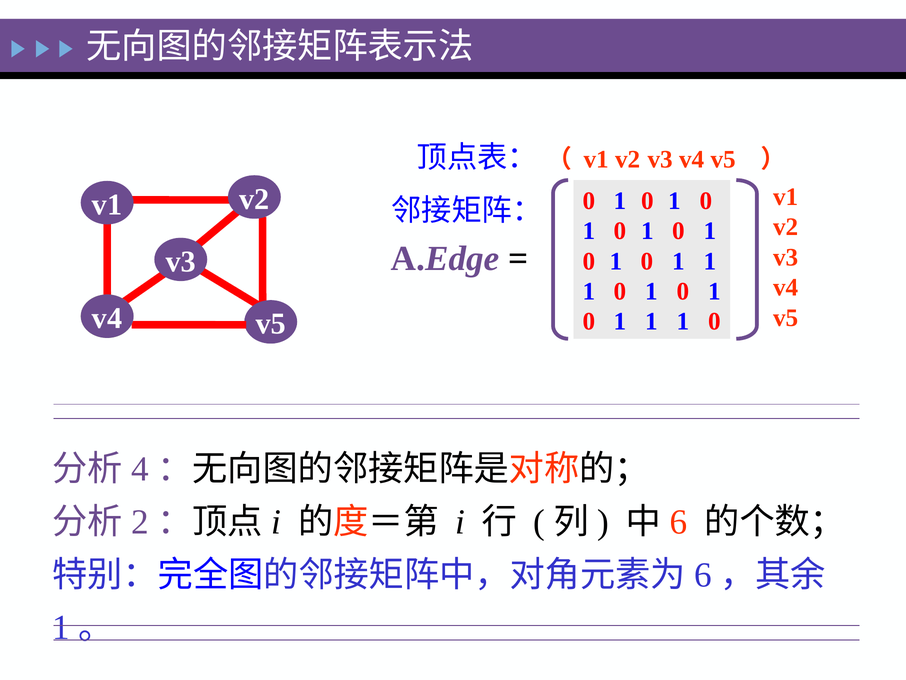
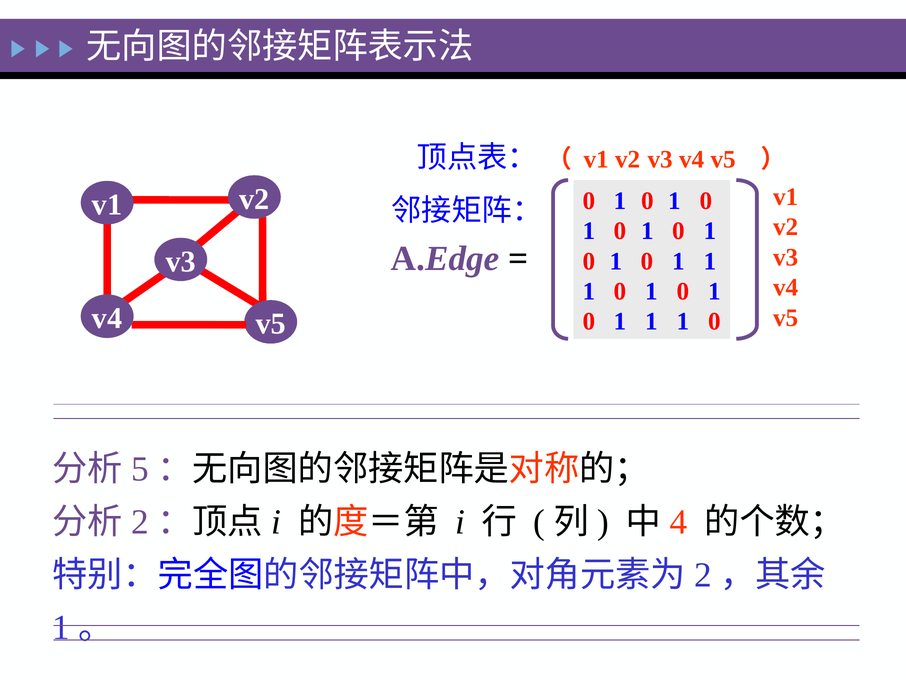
4: 4 -> 5
6 at (678, 522): 6 -> 4
6 at (703, 575): 6 -> 2
